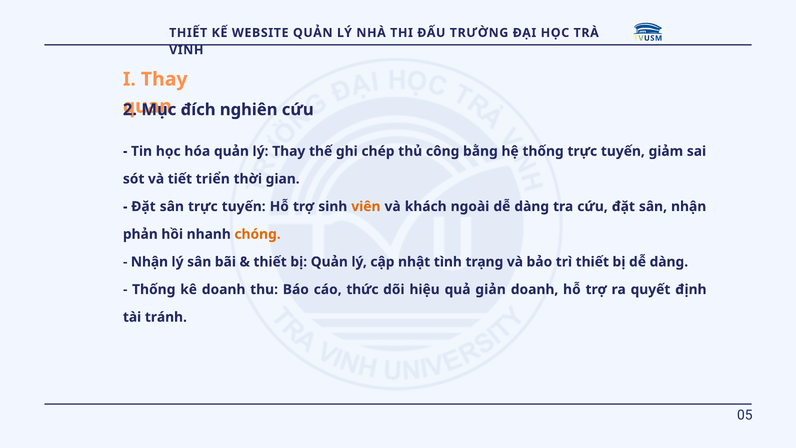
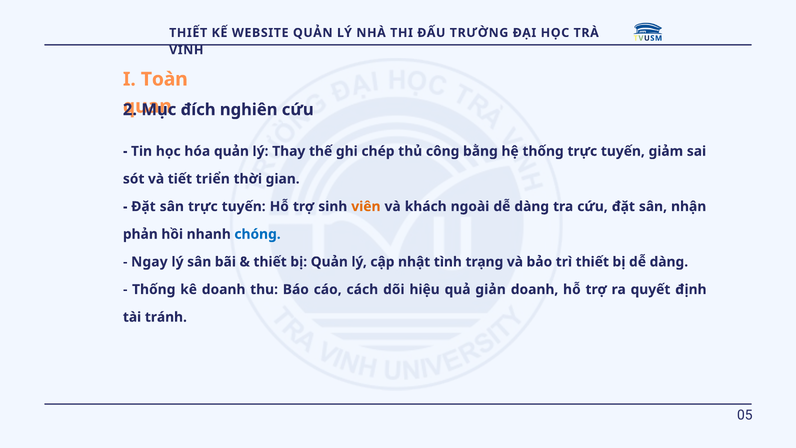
I Thay: Thay -> Toàn
chóng colour: orange -> blue
Nhận at (149, 262): Nhận -> Ngay
thức: thức -> cách
